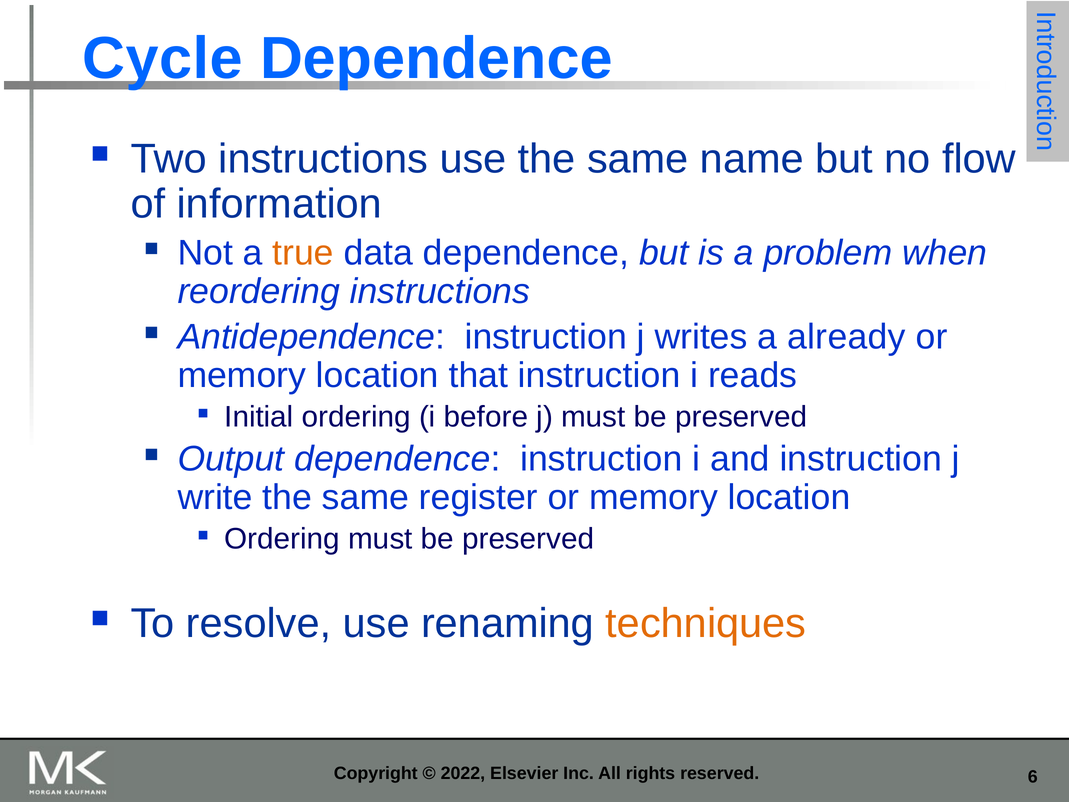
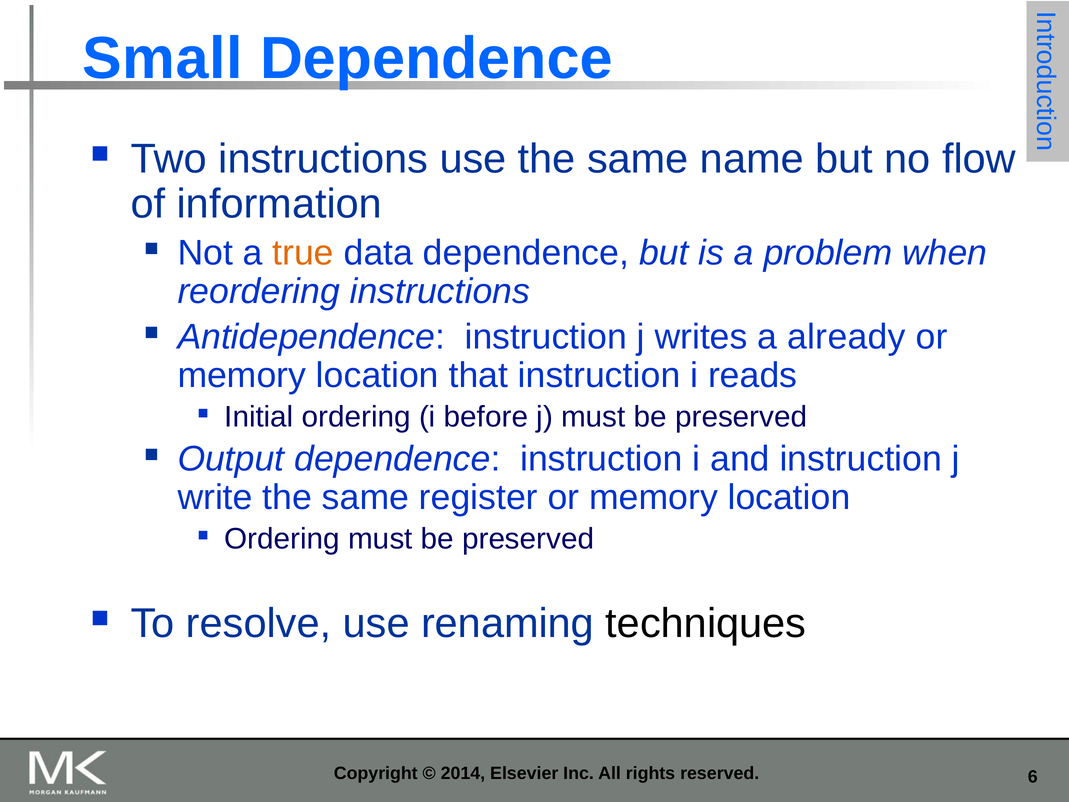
Cycle: Cycle -> Small
techniques colour: orange -> black
2022: 2022 -> 2014
